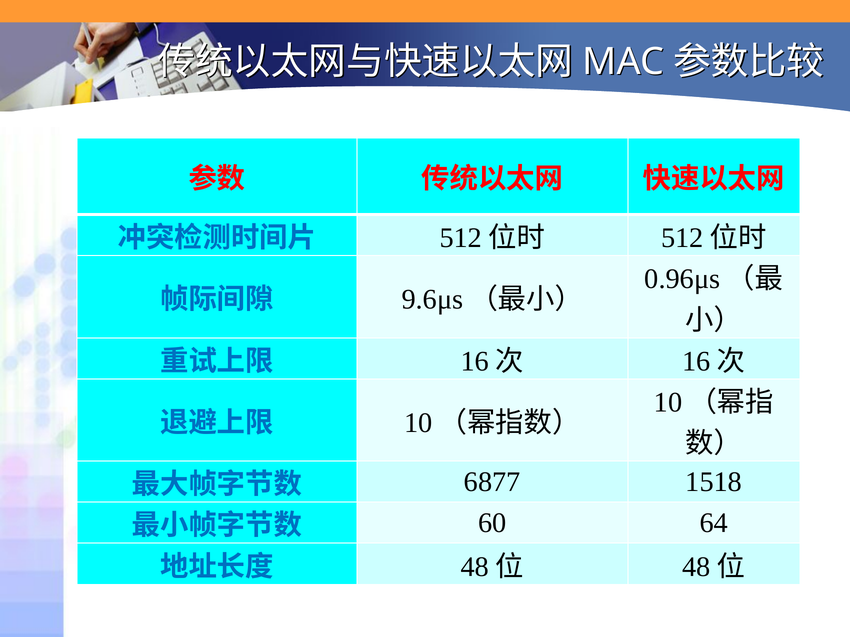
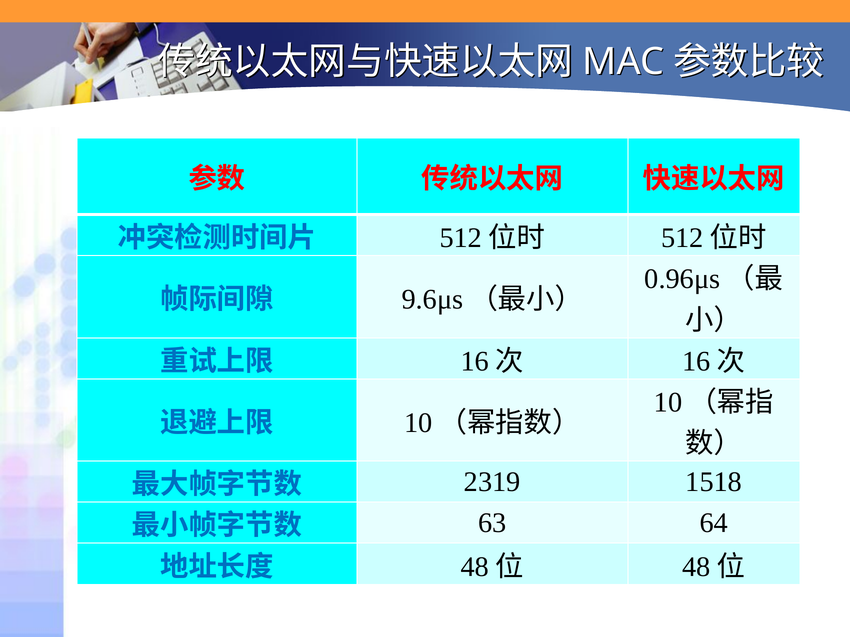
6877: 6877 -> 2319
60: 60 -> 63
